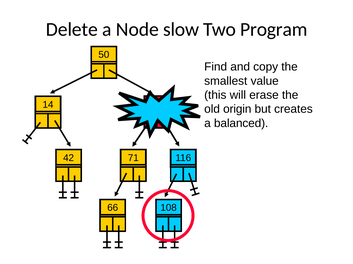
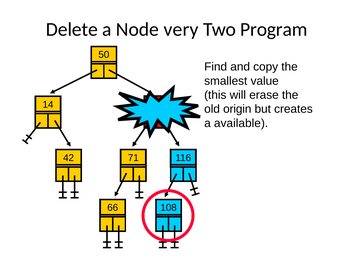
slow: slow -> very
balanced: balanced -> available
